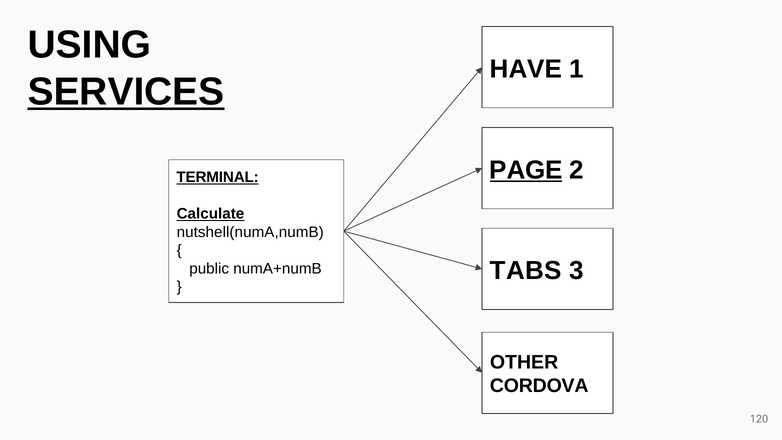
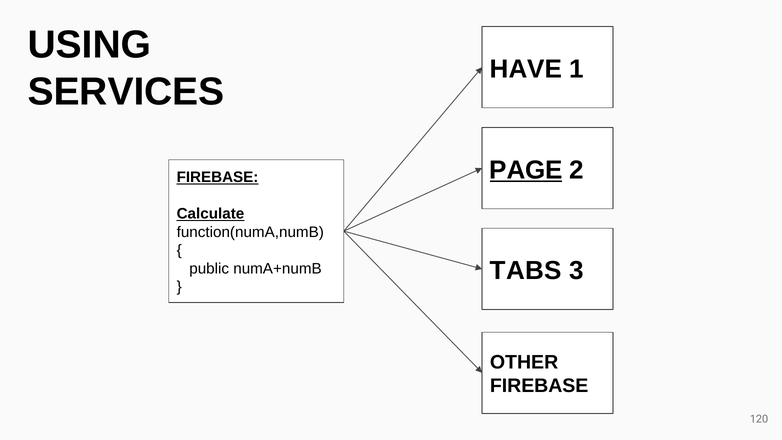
SERVICES underline: present -> none
TERMINAL at (218, 177): TERMINAL -> FIREBASE
nutshell(numA,numB: nutshell(numA,numB -> function(numA,numB
CORDOVA at (539, 386): CORDOVA -> FIREBASE
